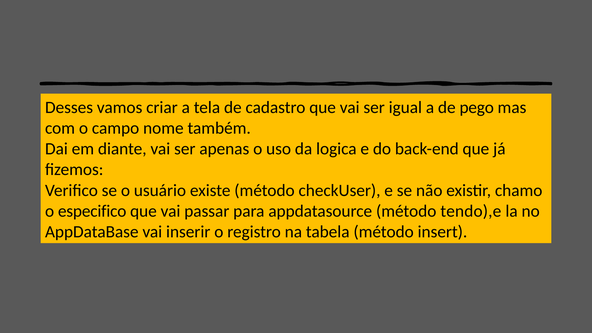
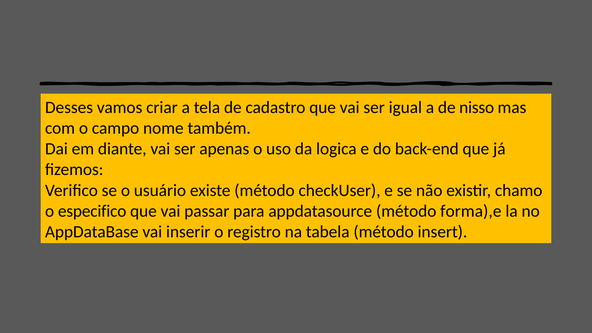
pego: pego -> nisso
tendo),e: tendo),e -> forma),e
